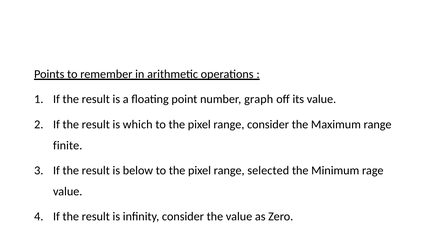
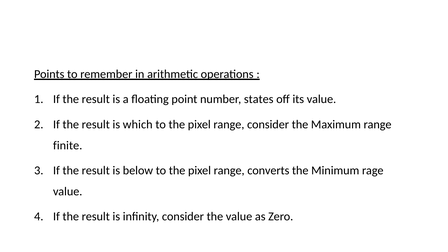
graph: graph -> states
selected: selected -> converts
